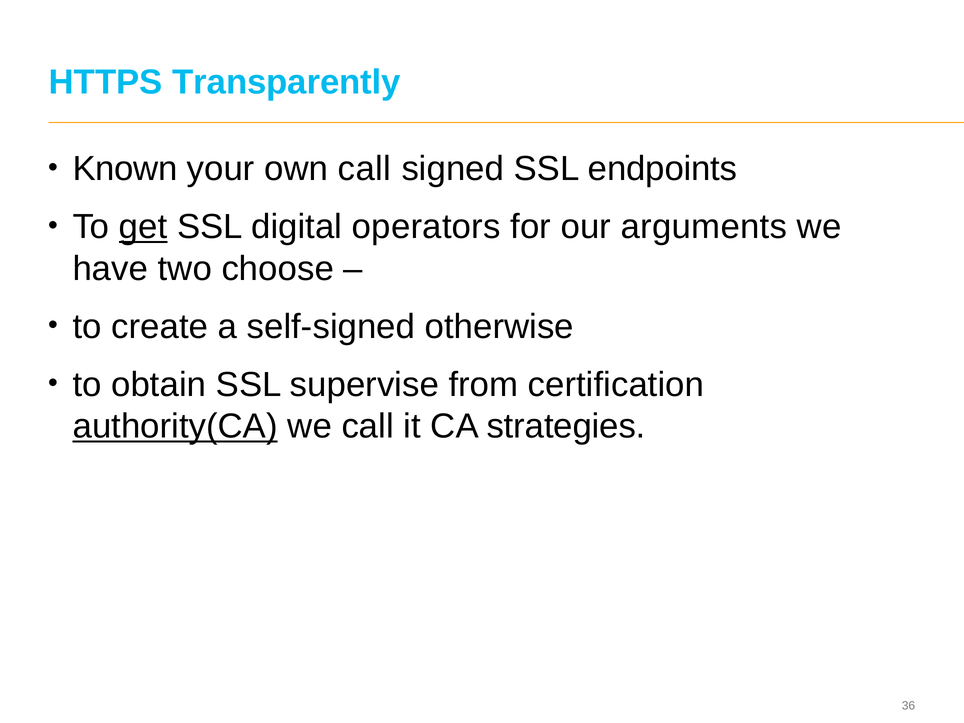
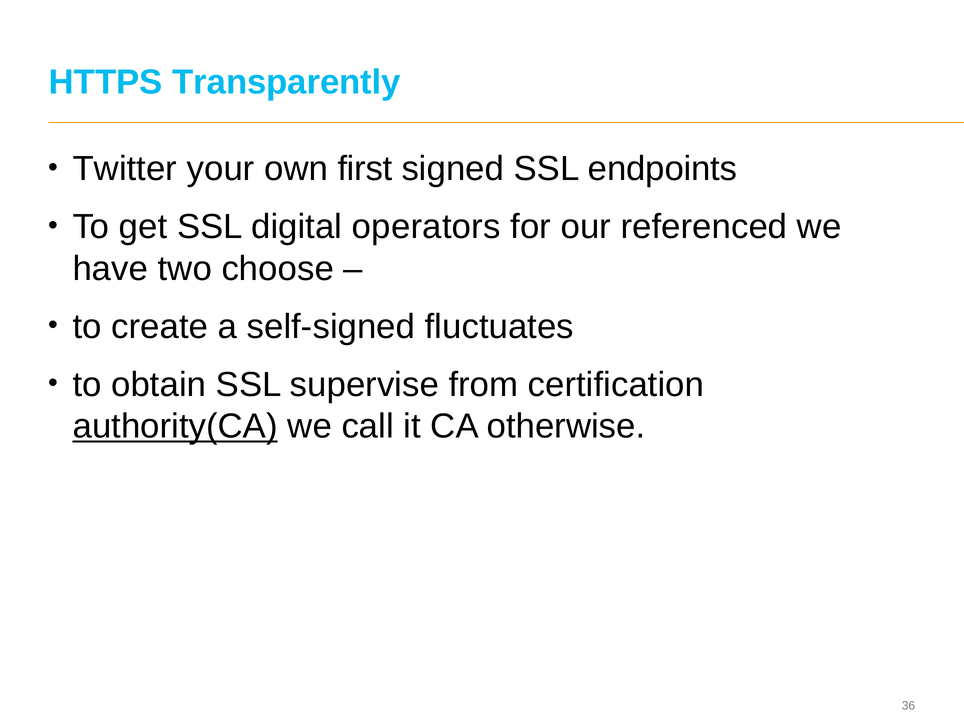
Known: Known -> Twitter
own call: call -> first
get underline: present -> none
arguments: arguments -> referenced
otherwise: otherwise -> fluctuates
strategies: strategies -> otherwise
